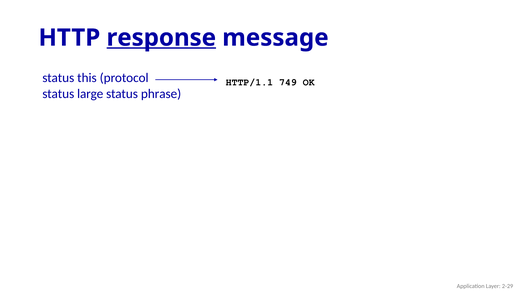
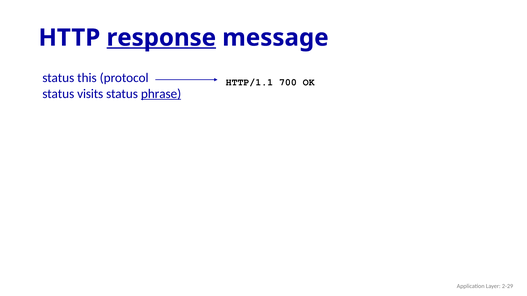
749: 749 -> 700
large: large -> visits
phrase underline: none -> present
